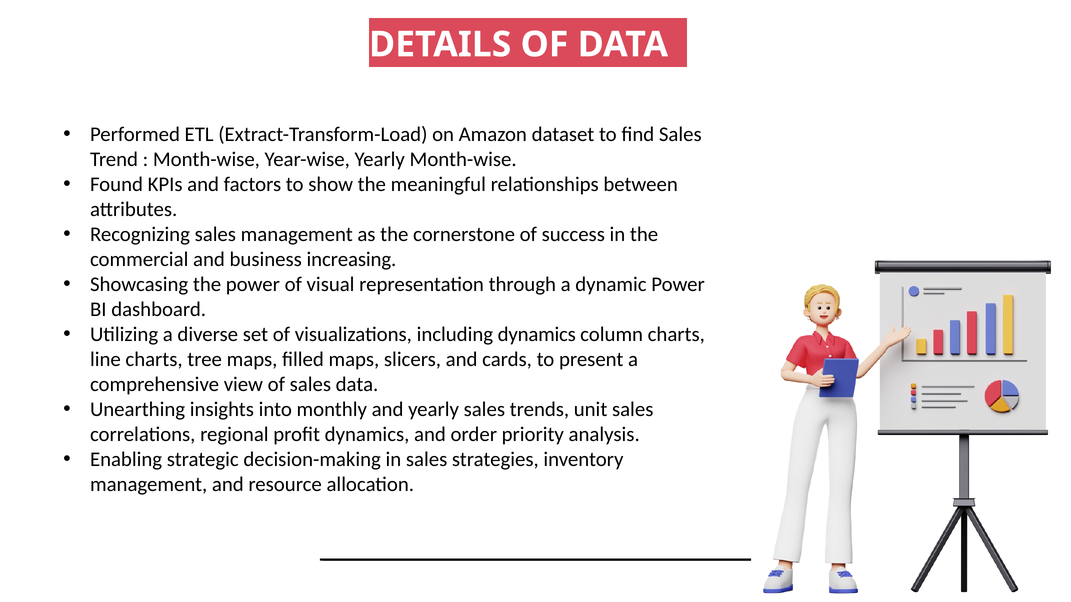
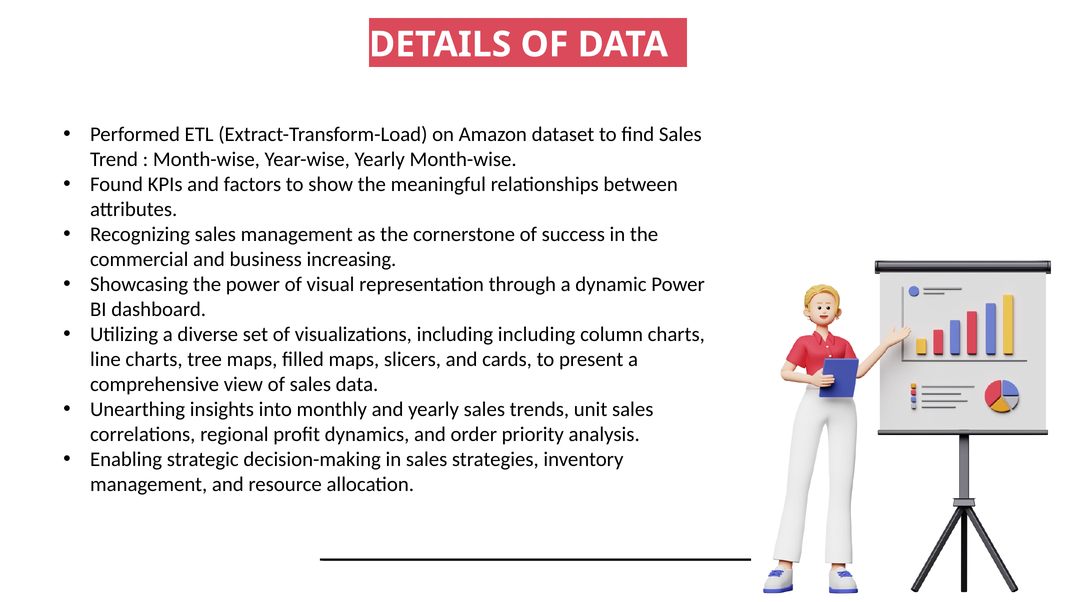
including dynamics: dynamics -> including
